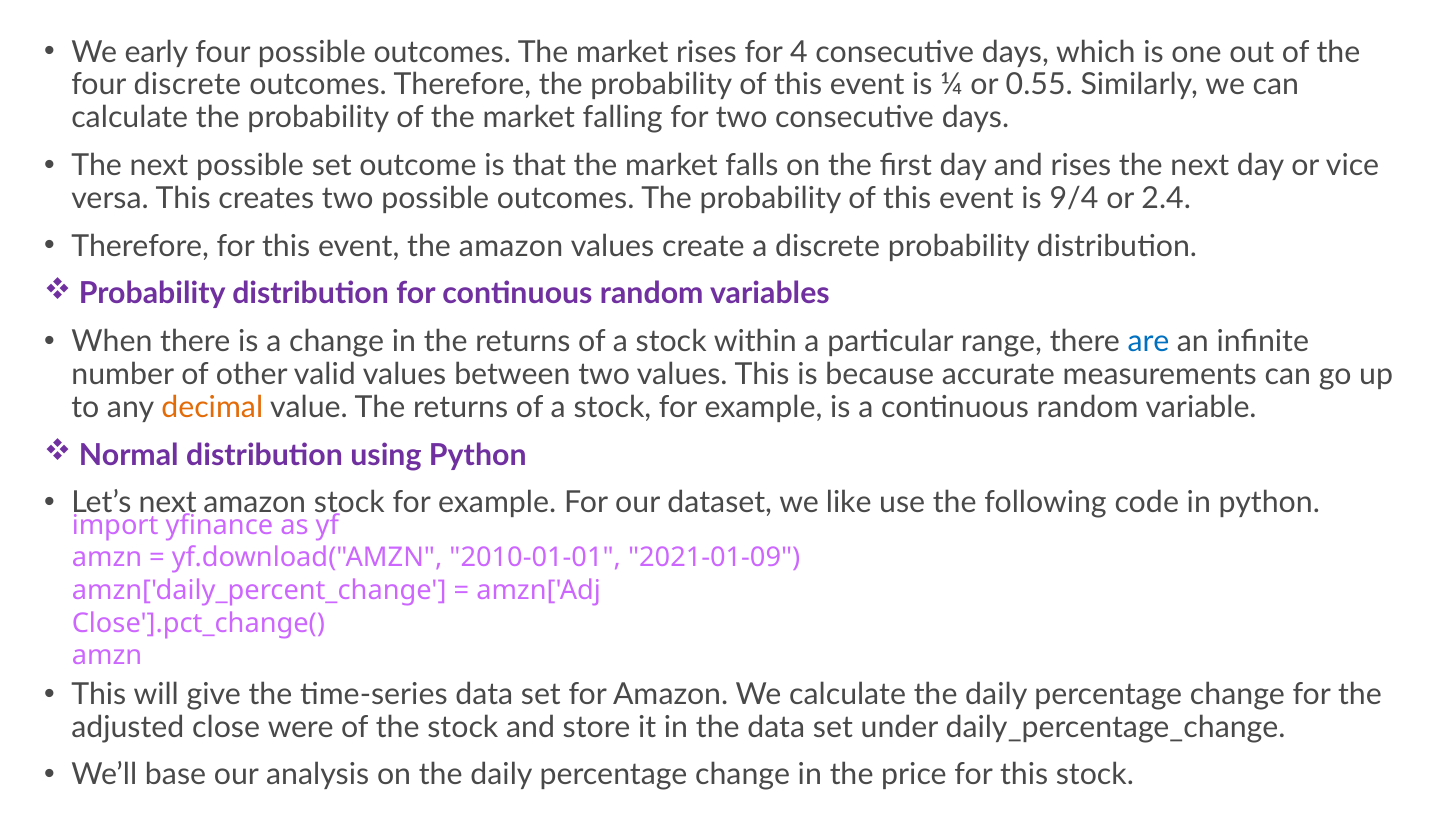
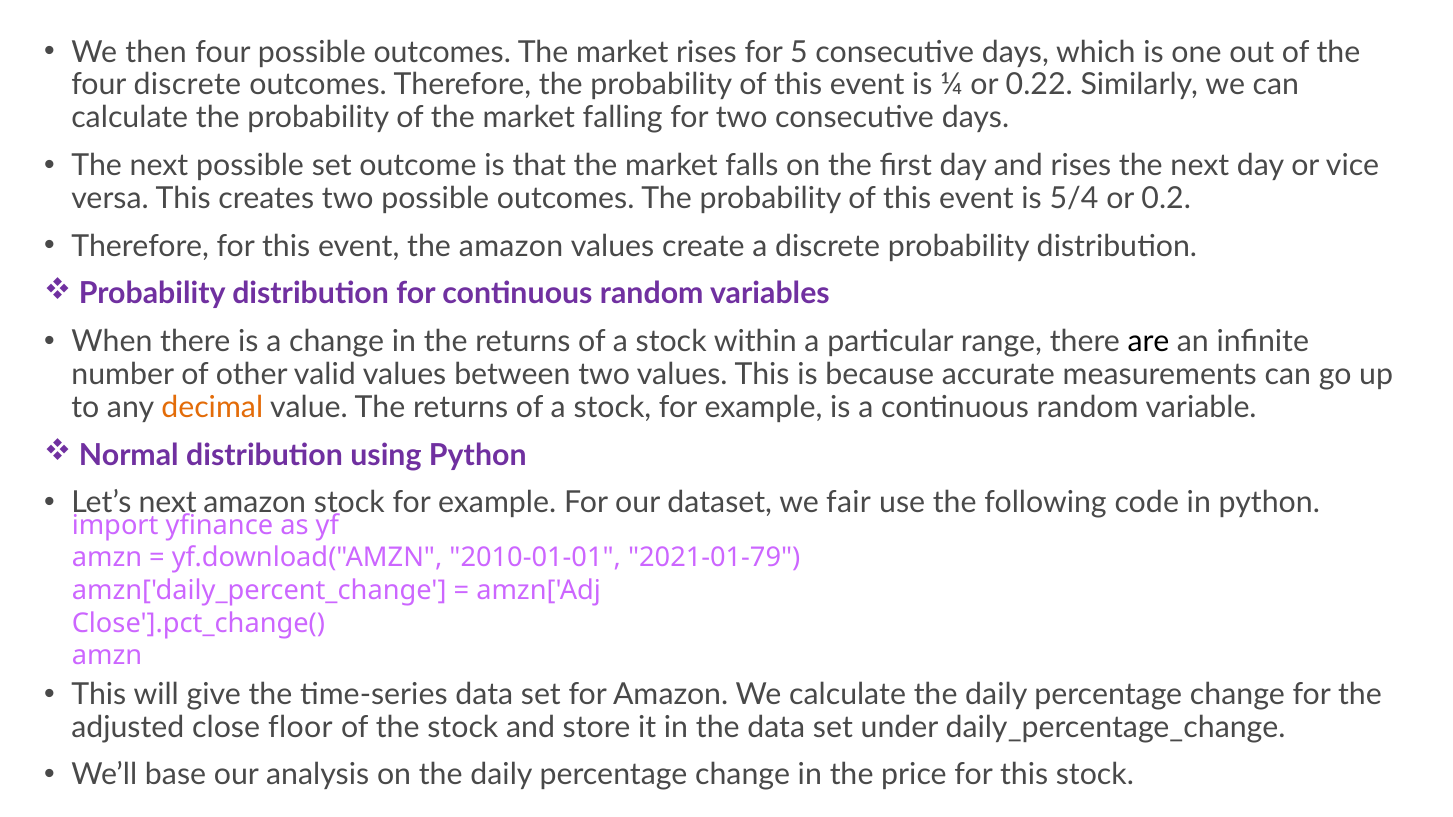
early: early -> then
4: 4 -> 5
0.55: 0.55 -> 0.22
9/4: 9/4 -> 5/4
2.4: 2.4 -> 0.2
are colour: blue -> black
like: like -> fair
2021-01-09: 2021-01-09 -> 2021-01-79
were: were -> floor
